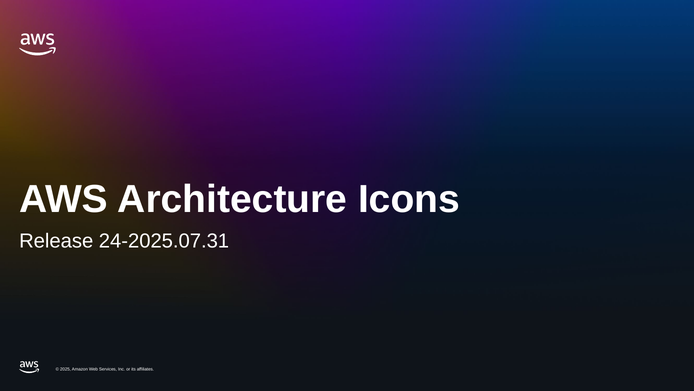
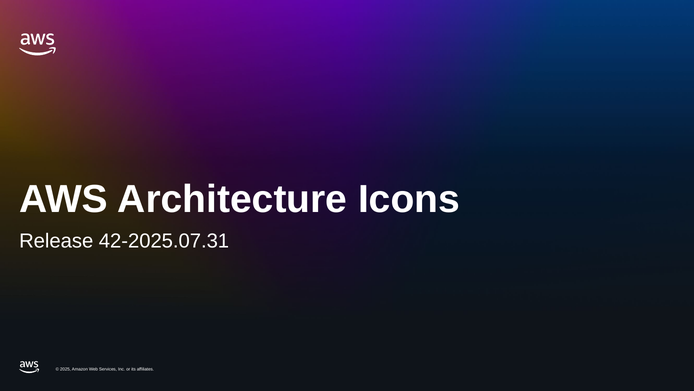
24-2025.07.31: 24-2025.07.31 -> 42-2025.07.31
